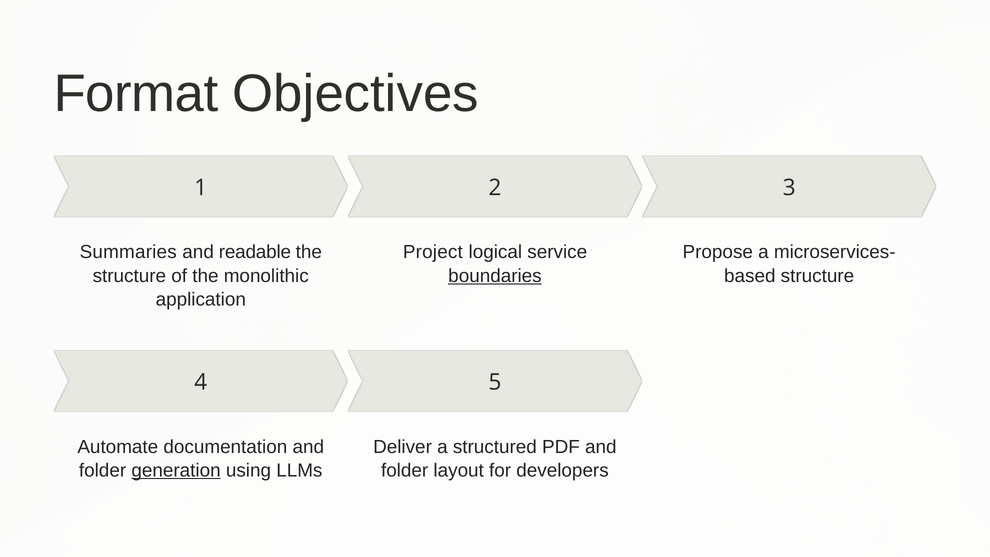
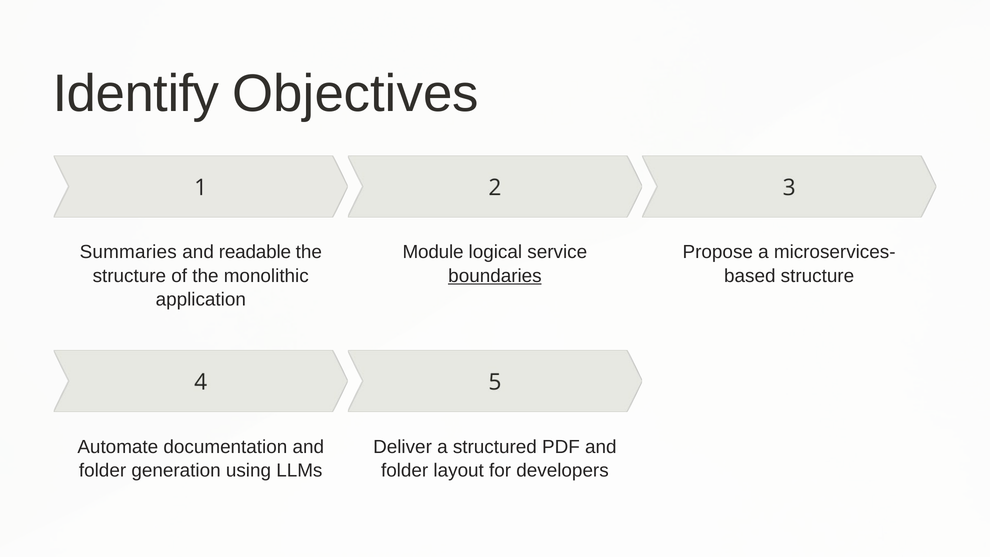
Format: Format -> Identify
Project: Project -> Module
generation underline: present -> none
